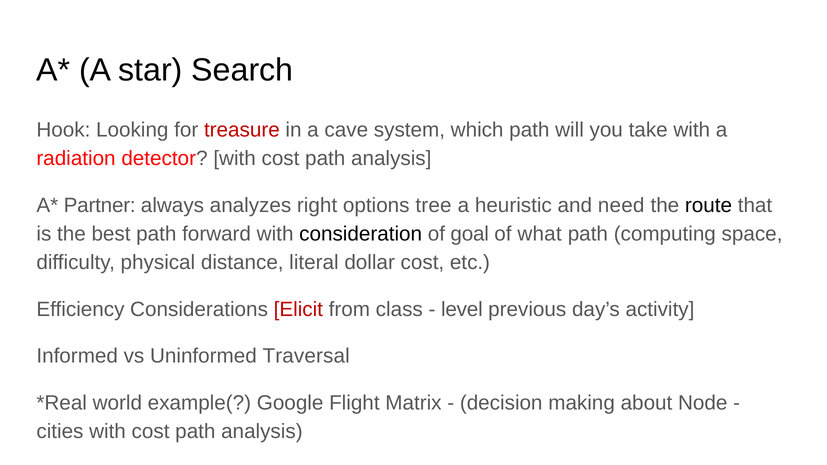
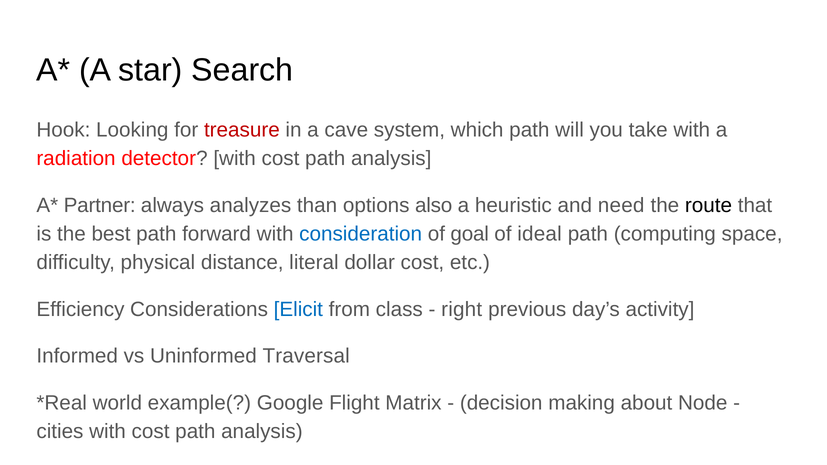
right: right -> than
tree: tree -> also
consideration colour: black -> blue
what: what -> ideal
Elicit colour: red -> blue
level: level -> right
